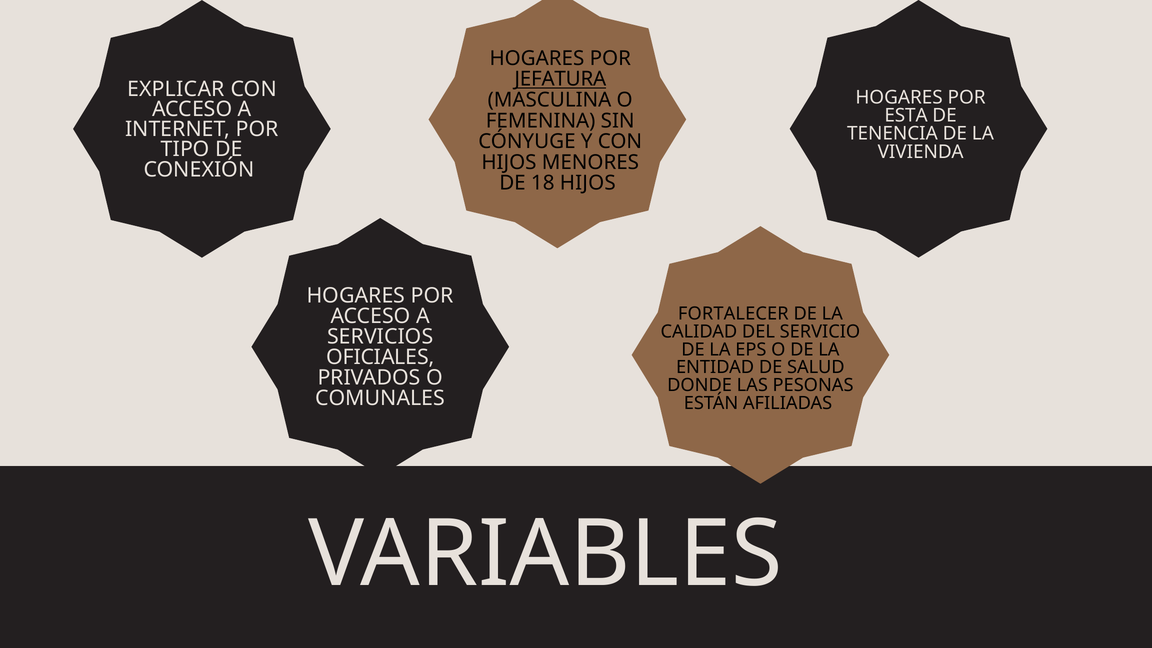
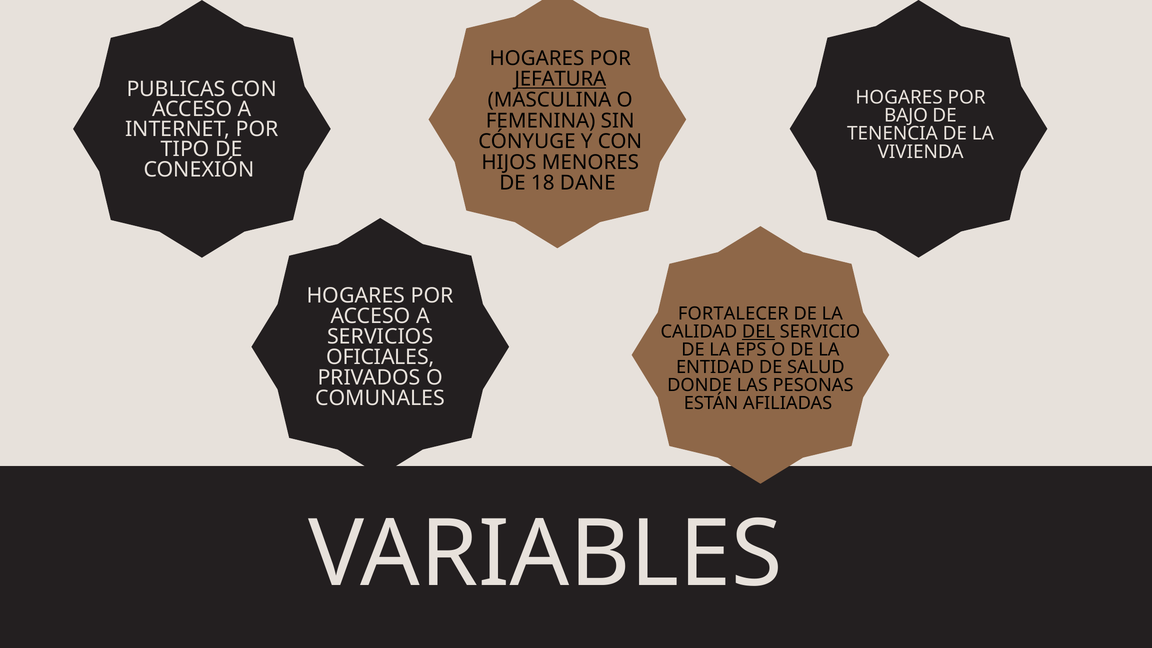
EXPLICAR: EXPLICAR -> PUBLICAS
ESTA at (906, 115): ESTA -> BAJO
18 HIJOS: HIJOS -> DANE
DEL underline: none -> present
